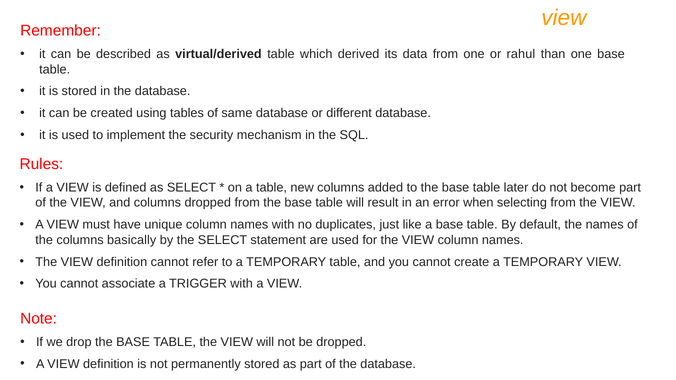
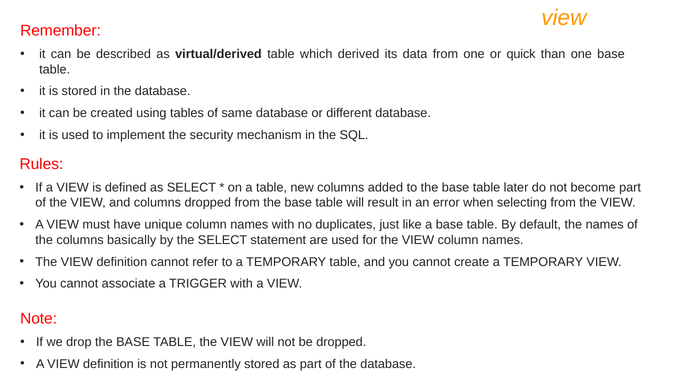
rahul: rahul -> quick
